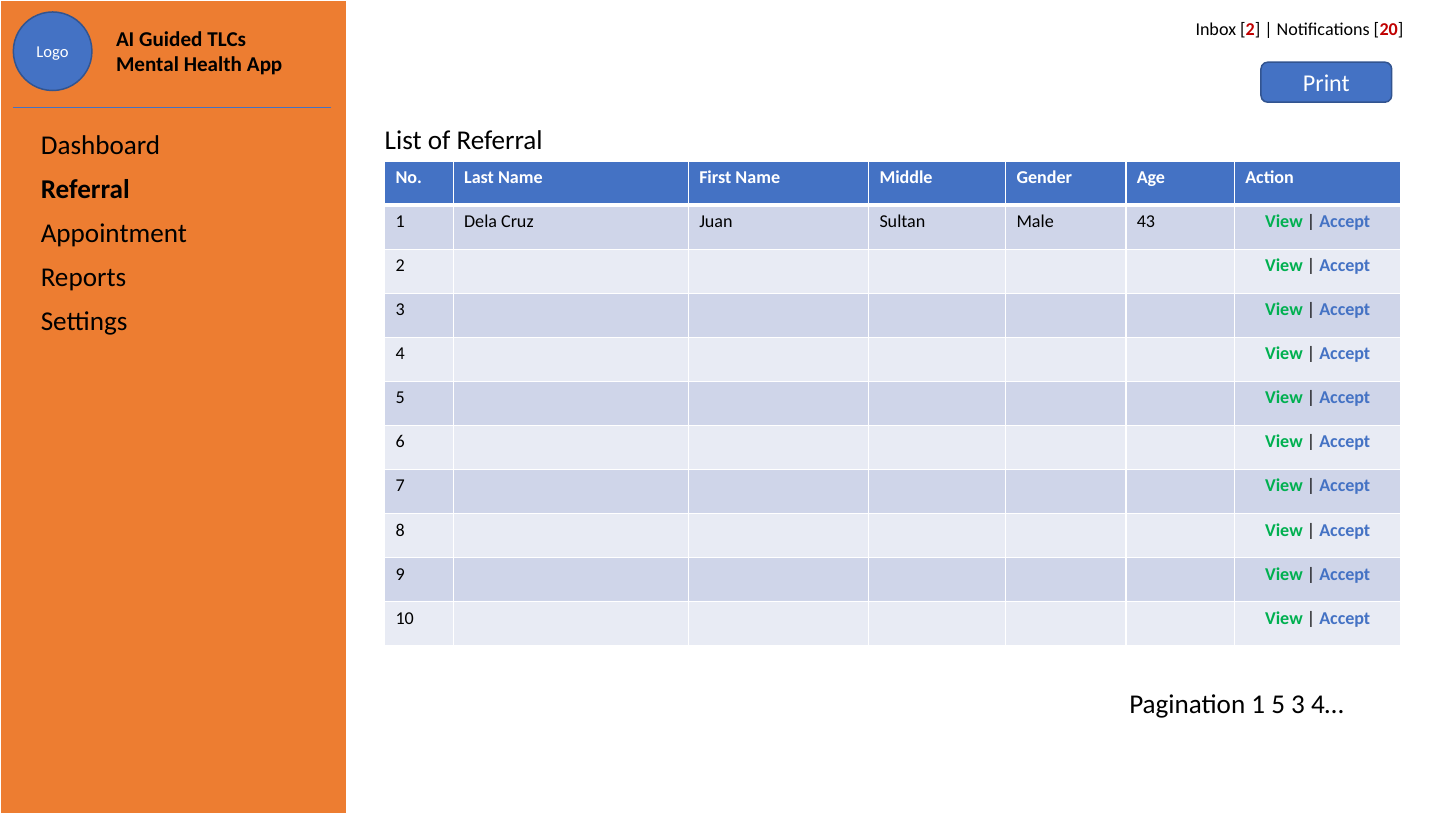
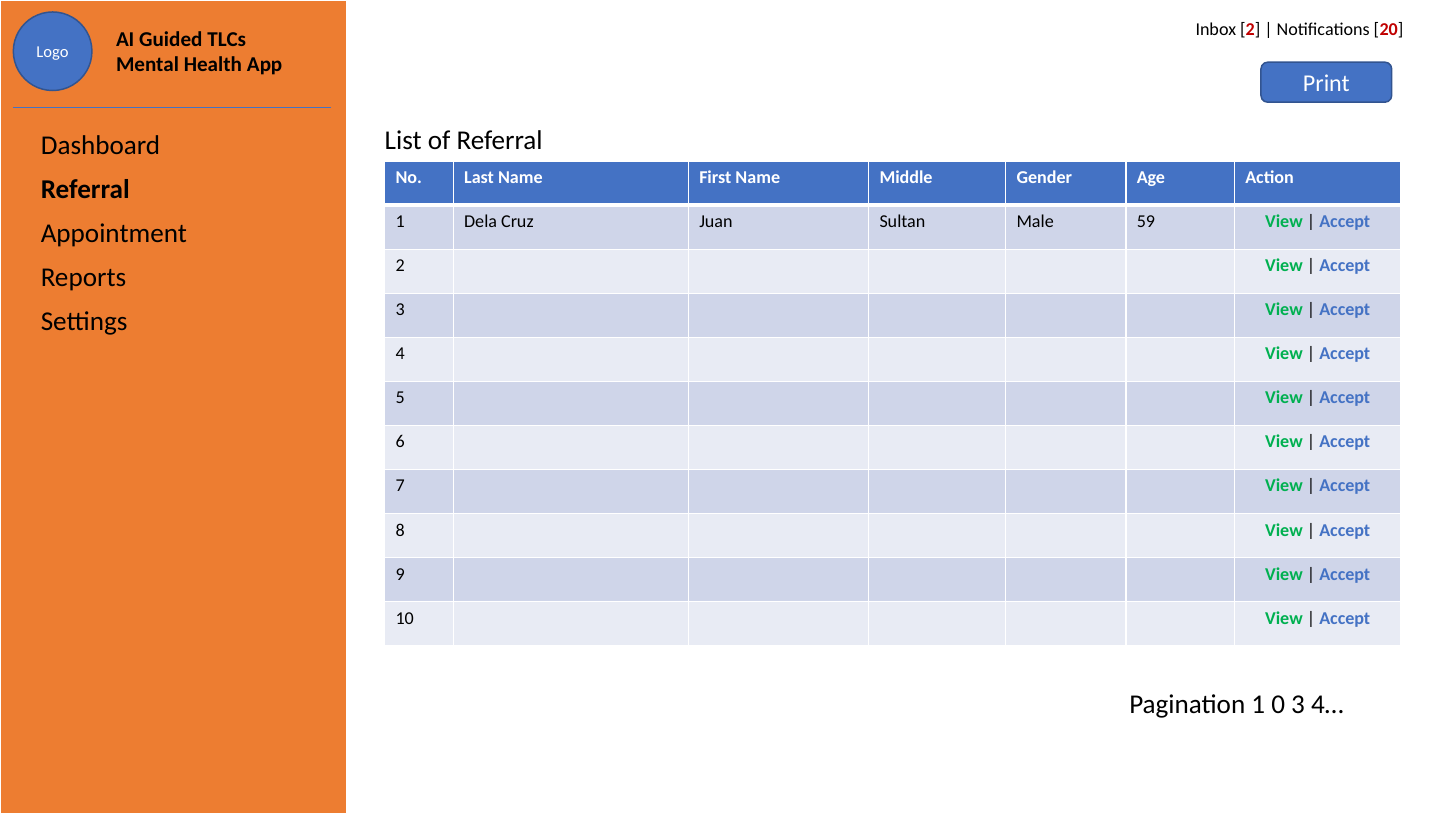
43: 43 -> 59
1 5: 5 -> 0
